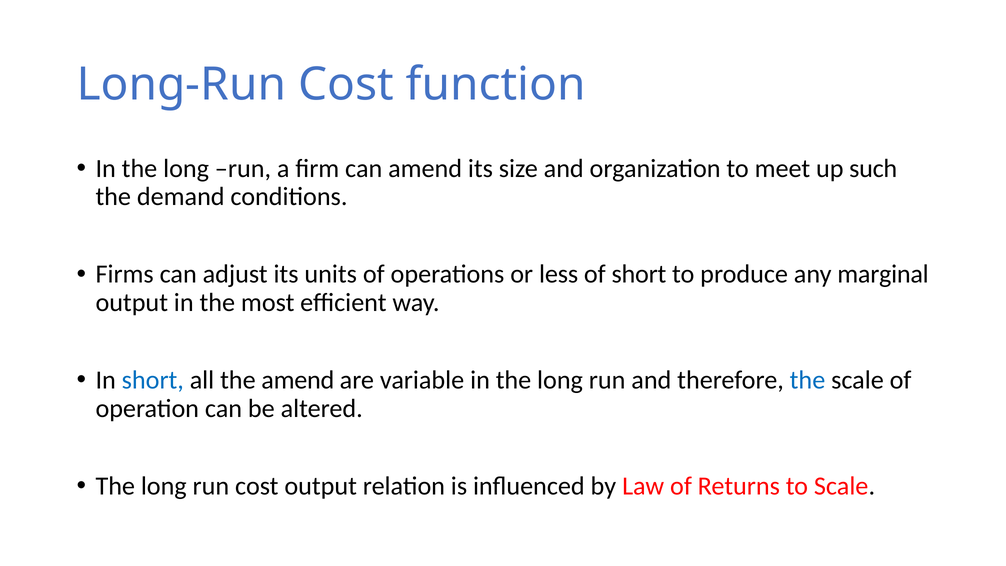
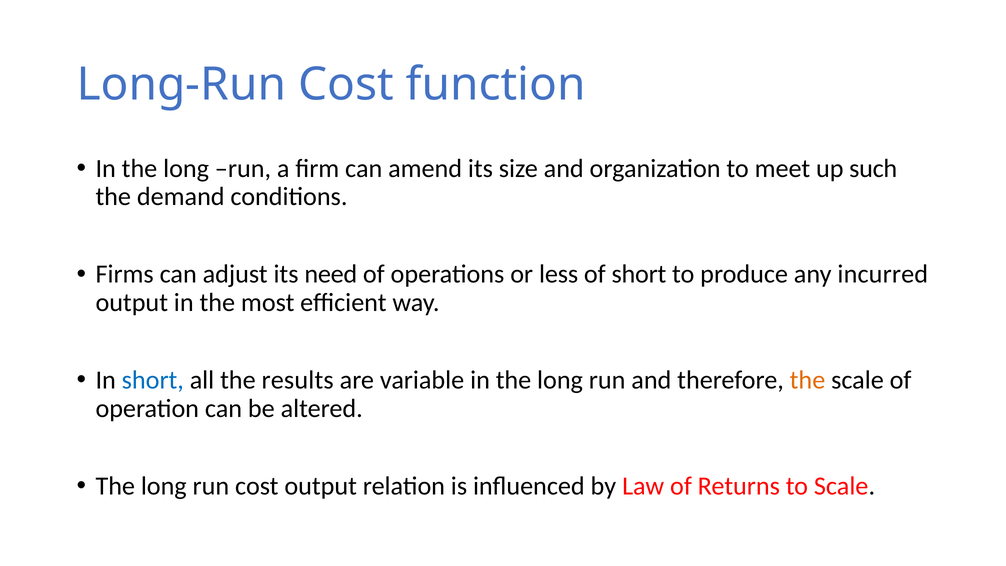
units: units -> need
marginal: marginal -> incurred
the amend: amend -> results
the at (808, 380) colour: blue -> orange
